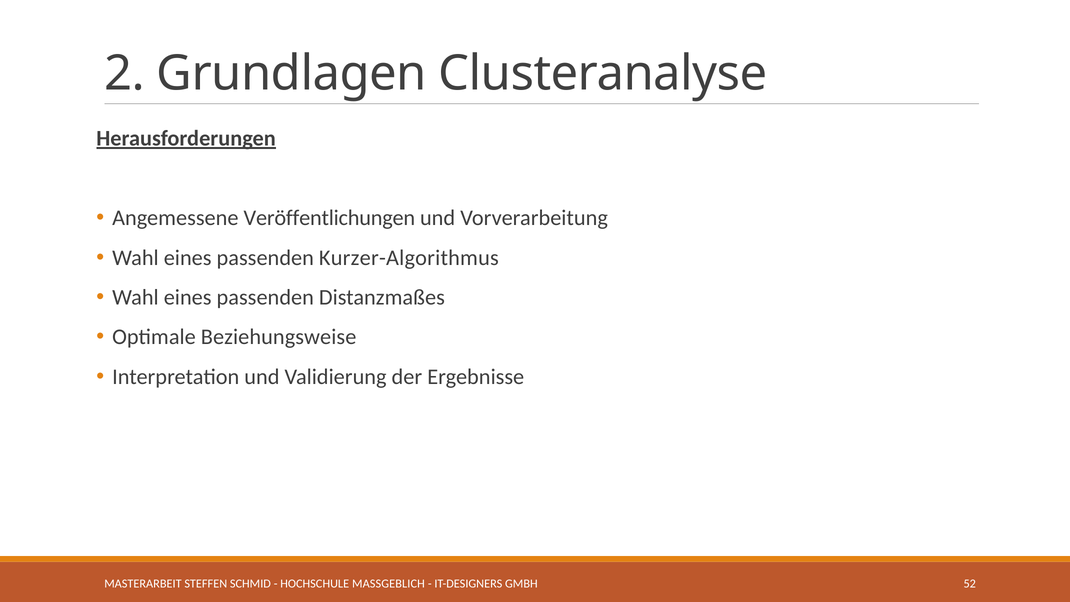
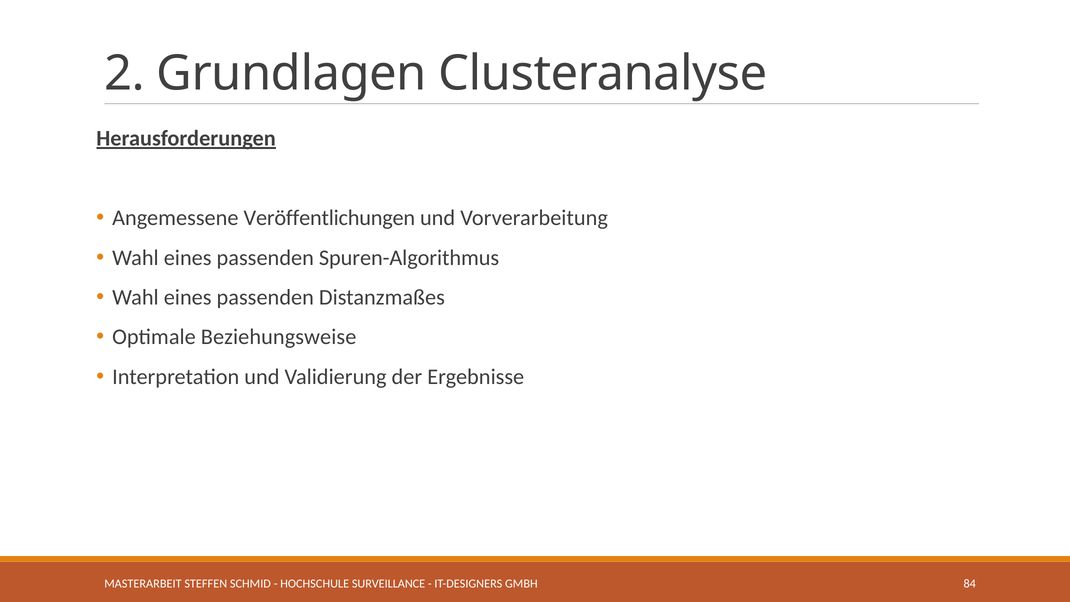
Kurzer-Algorithmus: Kurzer-Algorithmus -> Spuren-Algorithmus
MASSGEBLICH: MASSGEBLICH -> SURVEILLANCE
52: 52 -> 84
